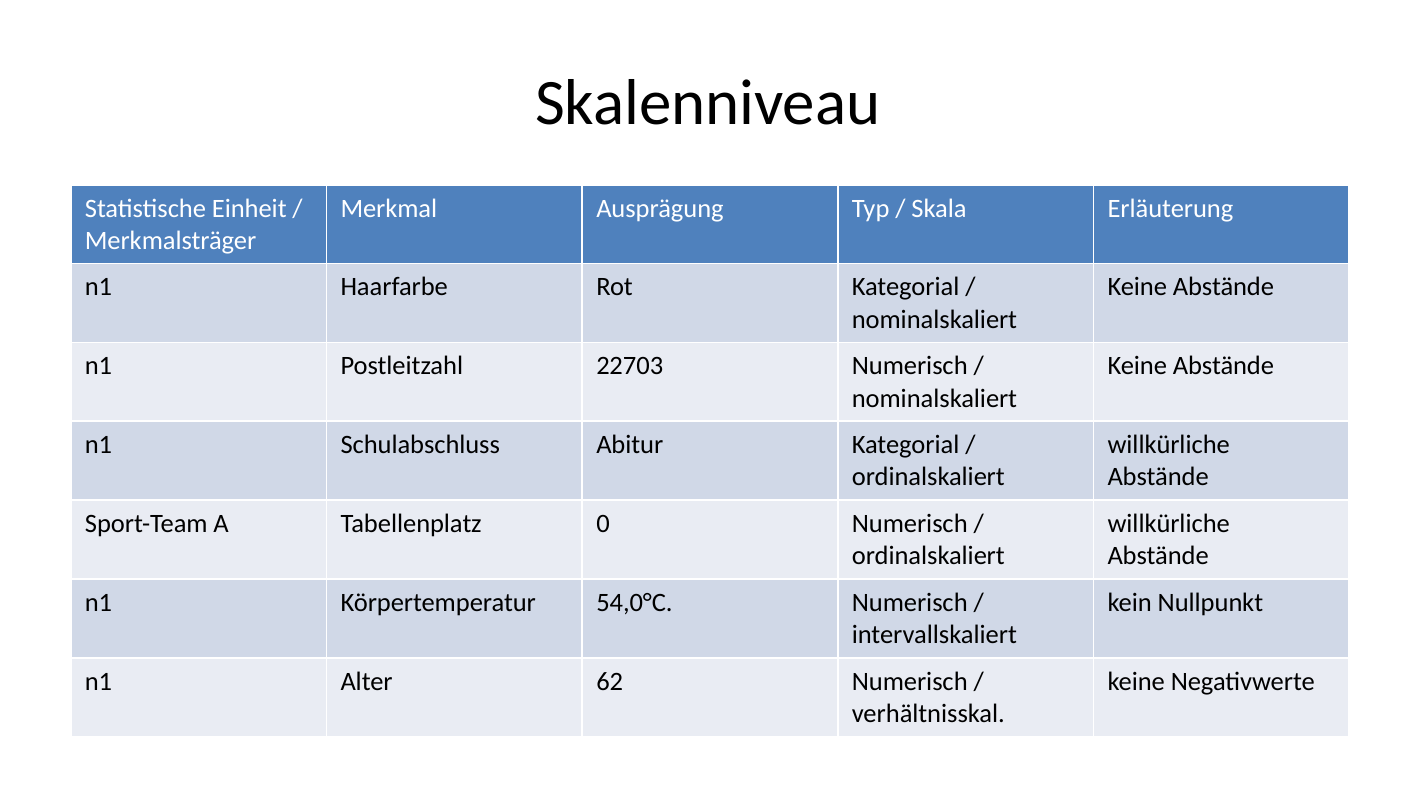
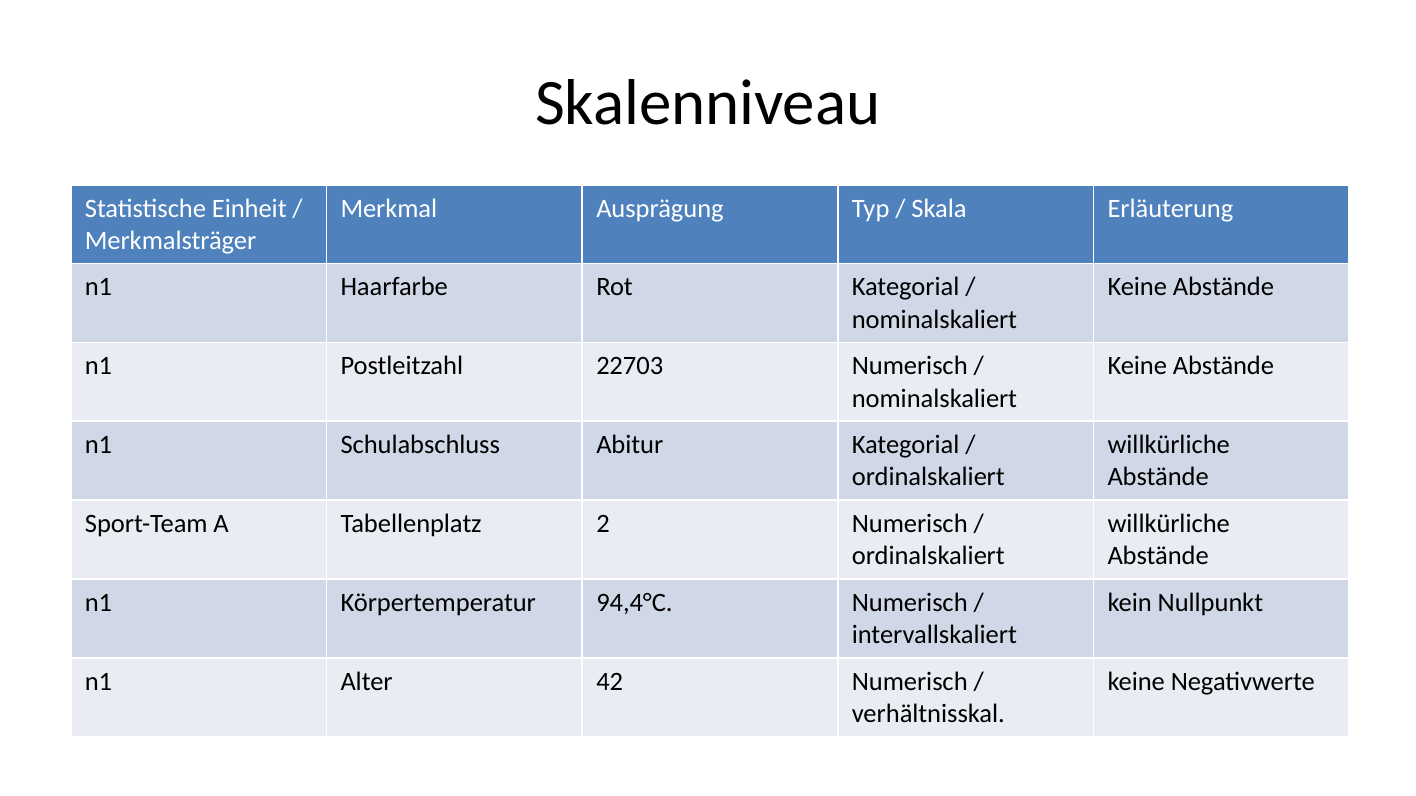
0: 0 -> 2
54,0°C: 54,0°C -> 94,4°C
62: 62 -> 42
